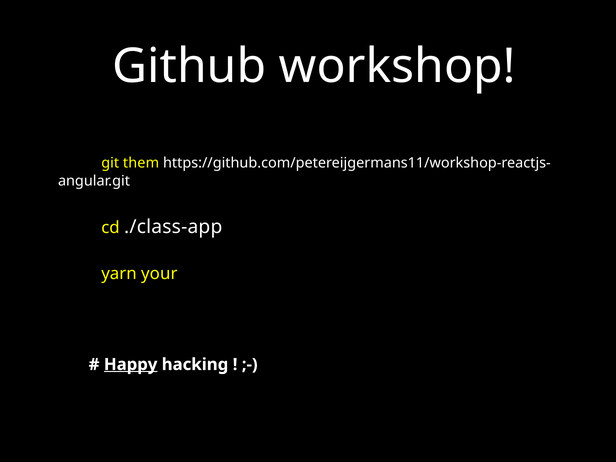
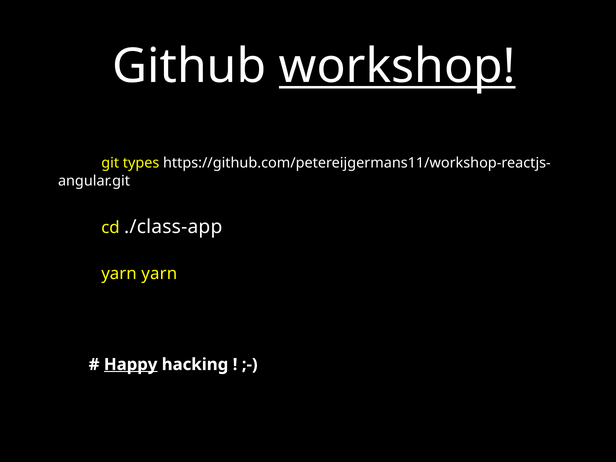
workshop underline: none -> present
them: them -> types
yarn your: your -> yarn
